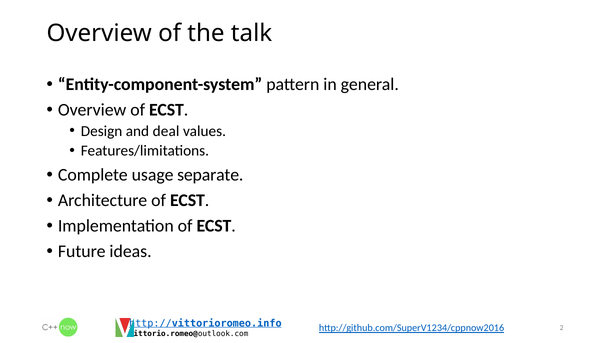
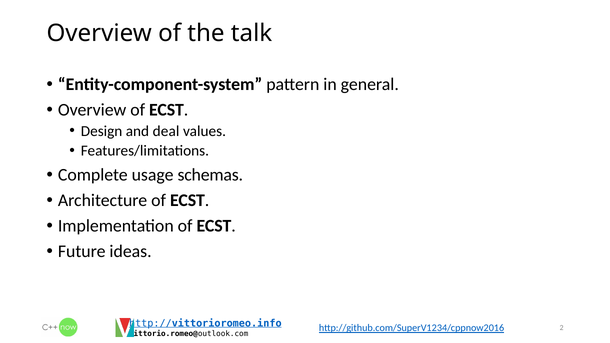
separate: separate -> schemas
